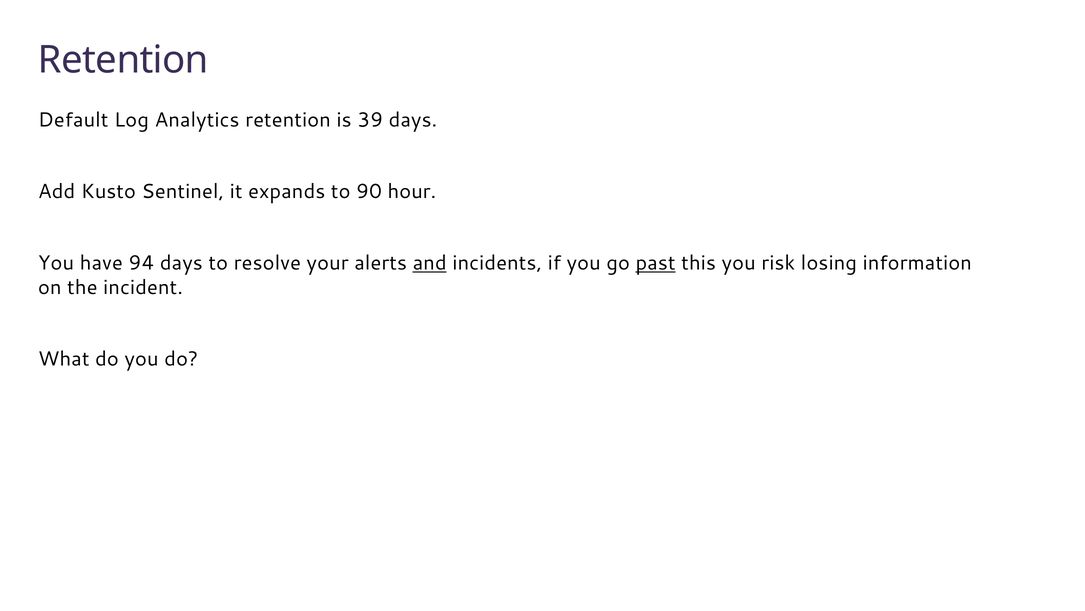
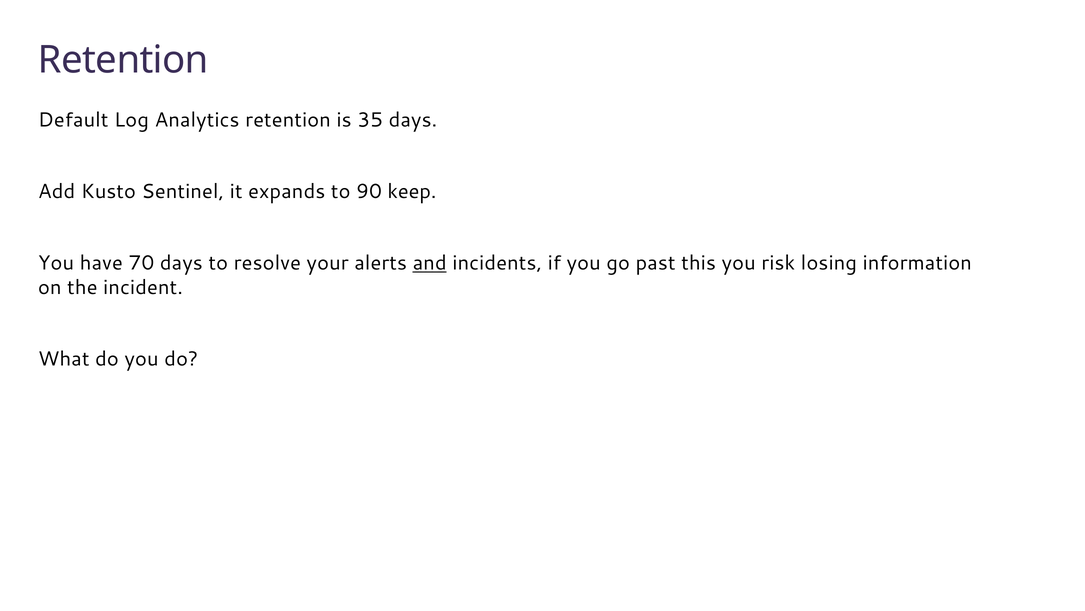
39: 39 -> 35
hour: hour -> keep
94: 94 -> 70
past underline: present -> none
